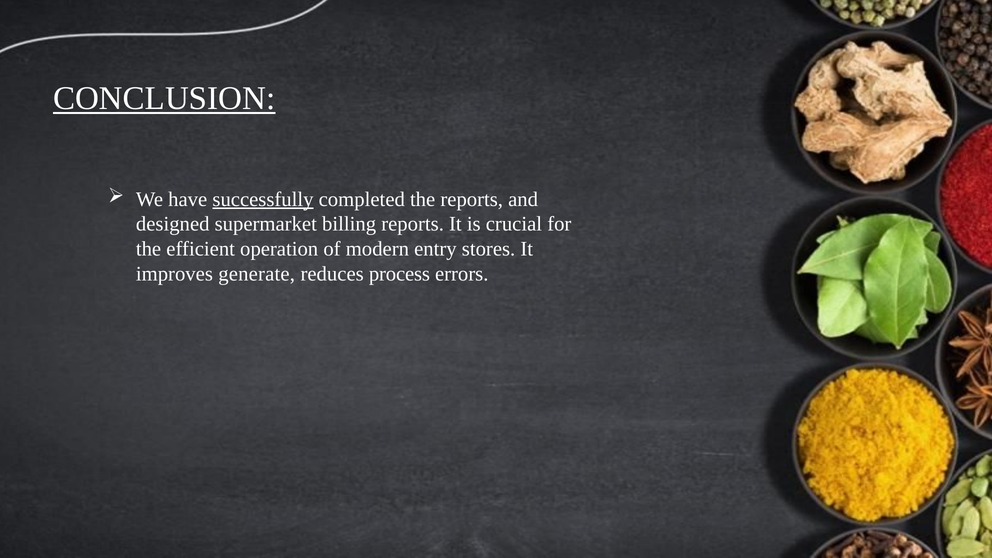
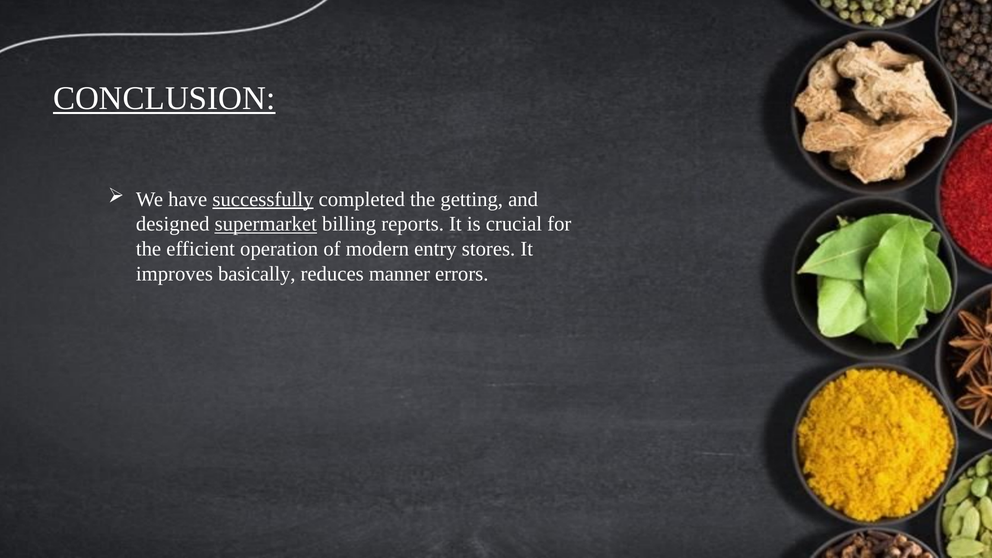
the reports: reports -> getting
supermarket underline: none -> present
generate: generate -> basically
process: process -> manner
